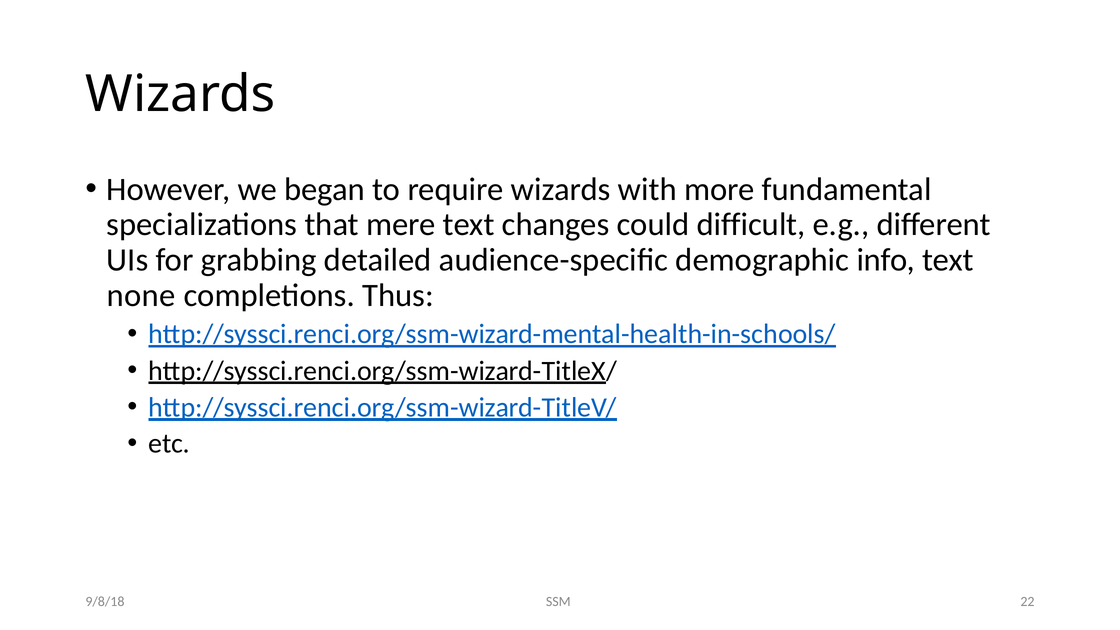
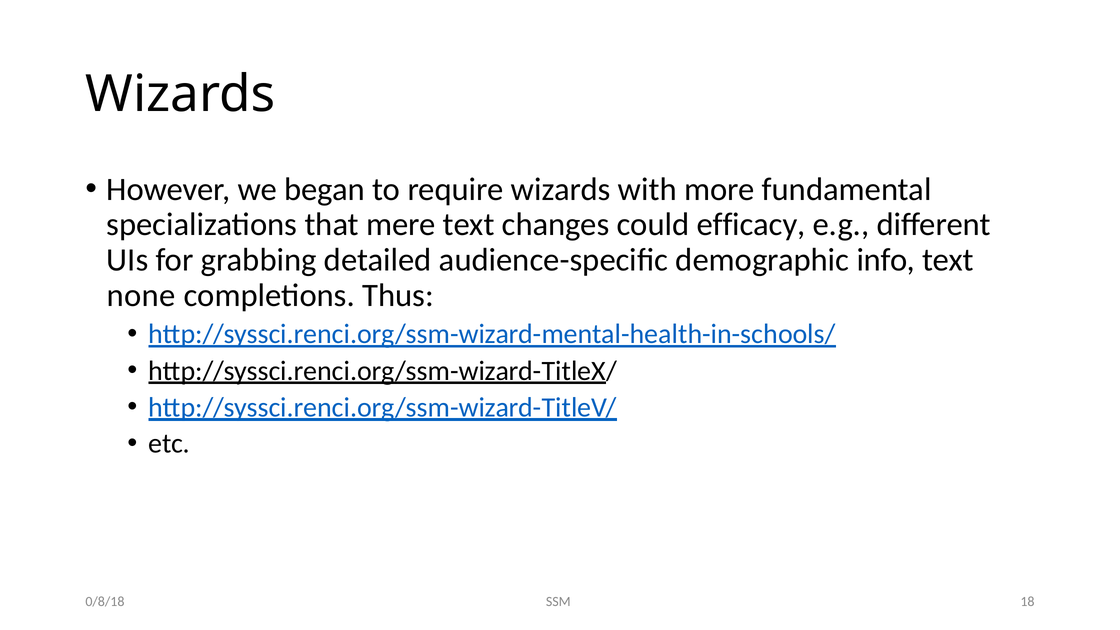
difficult: difficult -> efficacy
22: 22 -> 18
9/8/18: 9/8/18 -> 0/8/18
